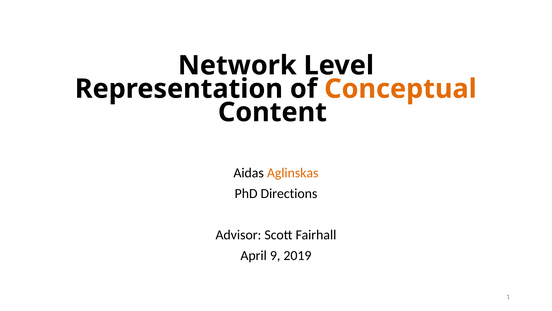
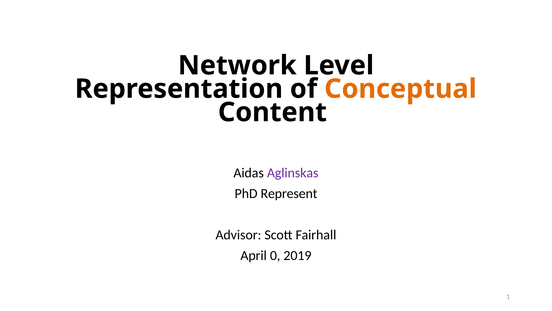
Aglinskas colour: orange -> purple
Directions: Directions -> Represent
9: 9 -> 0
